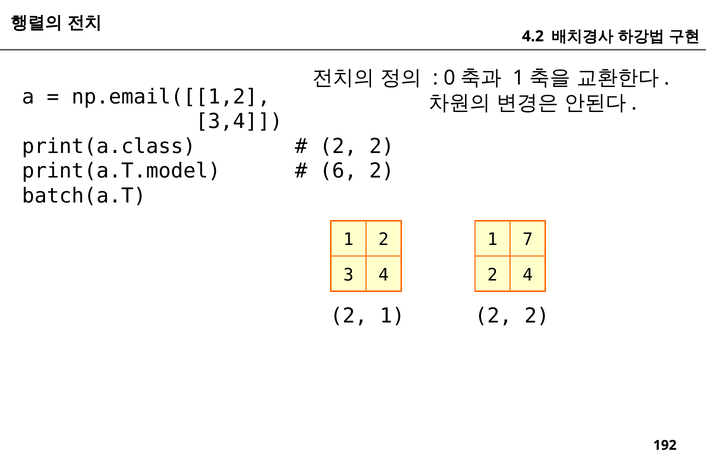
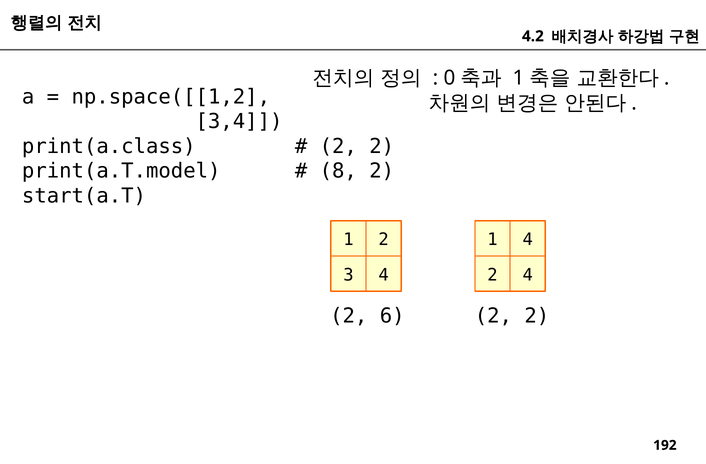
np.email([[1,2: np.email([[1,2 -> np.space([[1,2
6: 6 -> 8
batch(a.T: batch(a.T -> start(a.T
1 7: 7 -> 4
2 1: 1 -> 6
